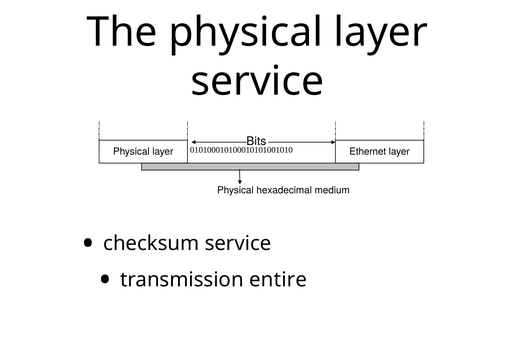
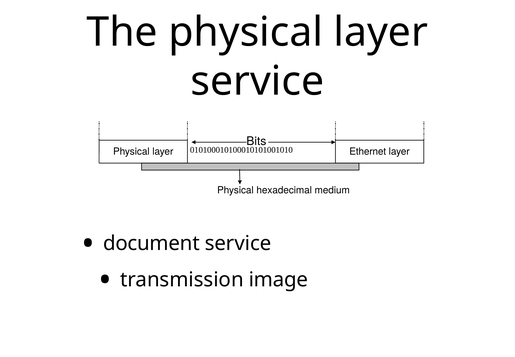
checksum: checksum -> document
entire: entire -> image
